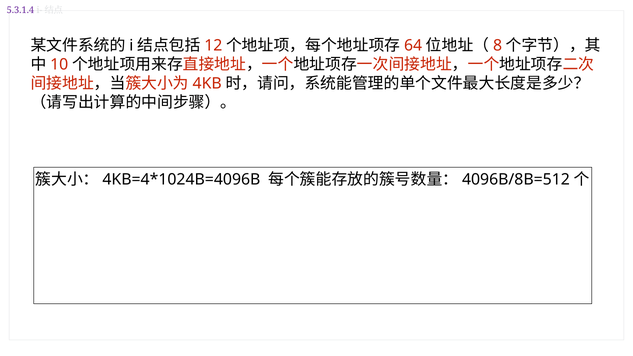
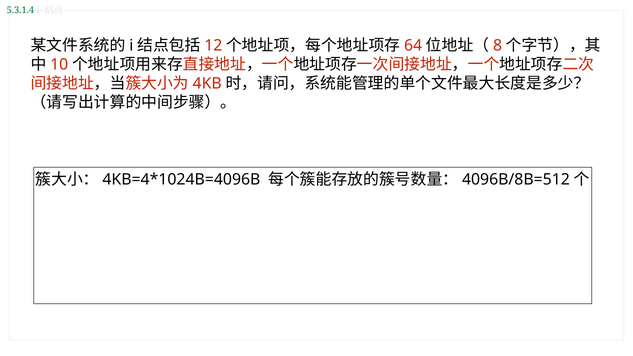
5.3.1.4 colour: purple -> green
